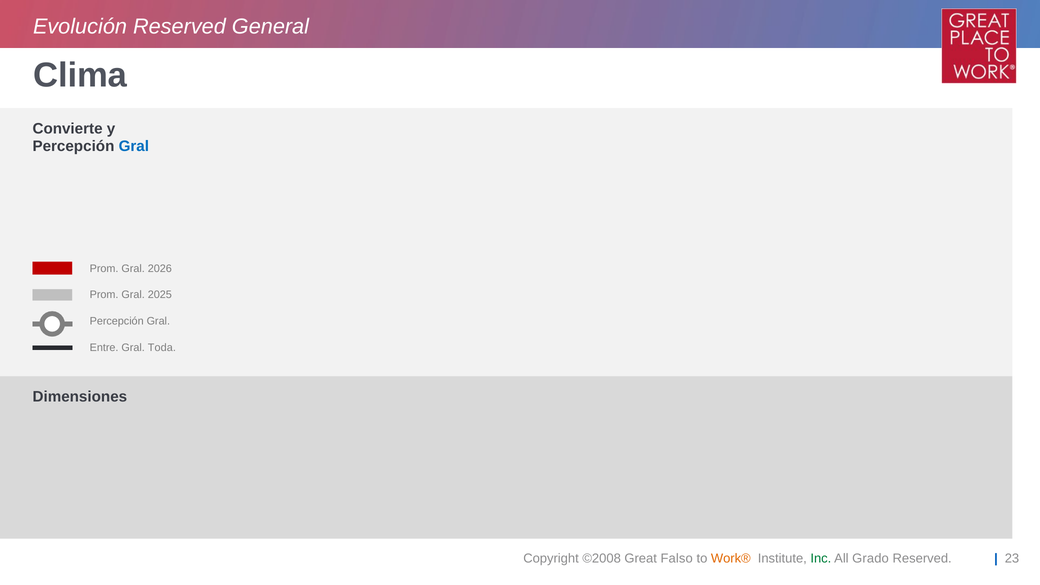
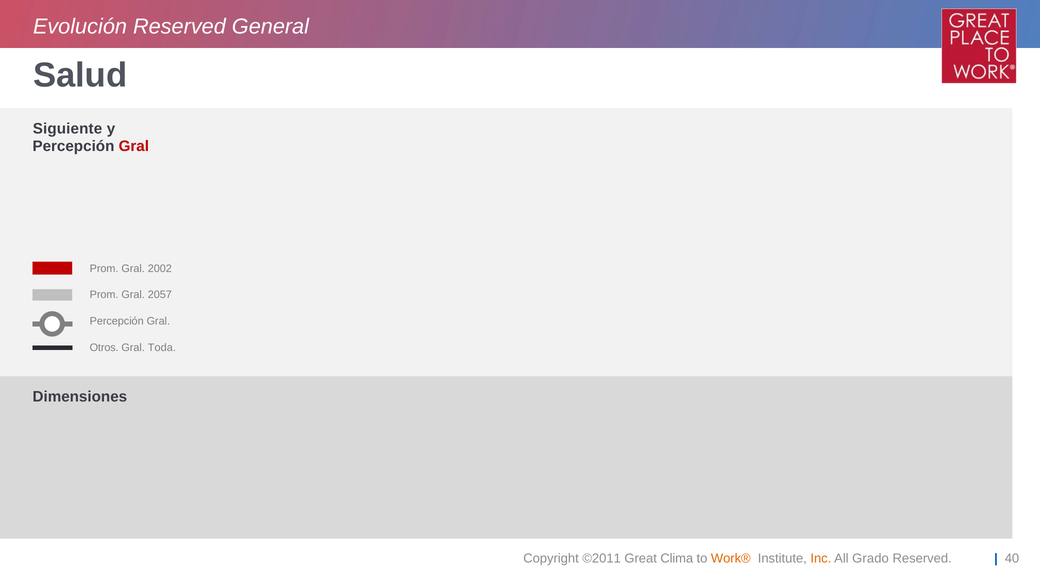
Clima: Clima -> Salud
Convierte: Convierte -> Siguiente
Gral at (134, 146) colour: blue -> red
2026: 2026 -> 2002
2025: 2025 -> 2057
Entre: Entre -> Otros
©2008: ©2008 -> ©2011
Falso: Falso -> Clima
Inc colour: green -> orange
23: 23 -> 40
